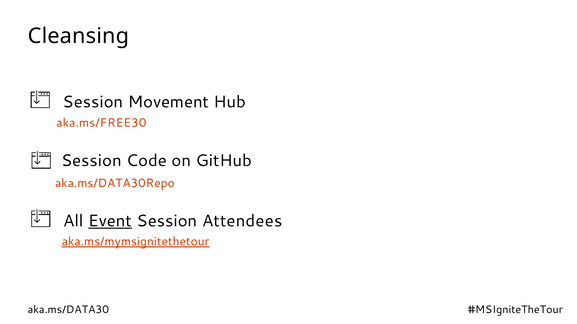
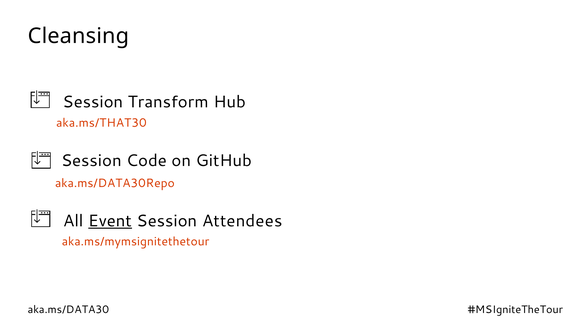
Movement: Movement -> Transform
aka.ms/FREE30: aka.ms/FREE30 -> aka.ms/THAT30
aka.ms/mymsignitethetour underline: present -> none
